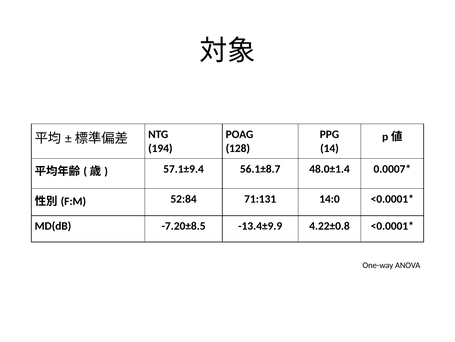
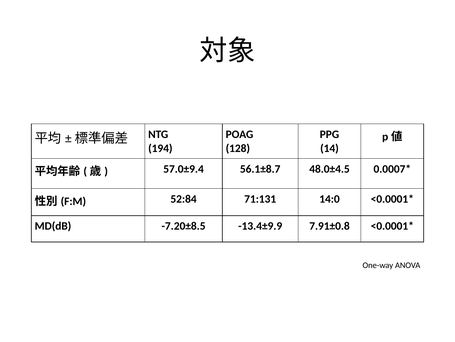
57.1±9.4: 57.1±9.4 -> 57.0±9.4
48.0±1.4: 48.0±1.4 -> 48.0±4.5
4.22±0.8: 4.22±0.8 -> 7.91±0.8
